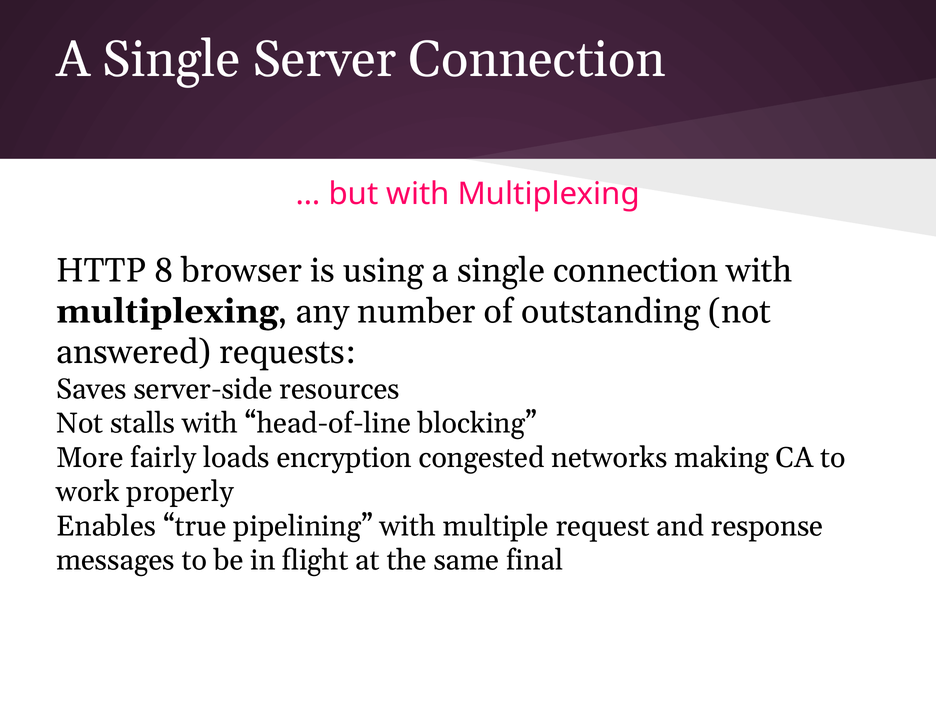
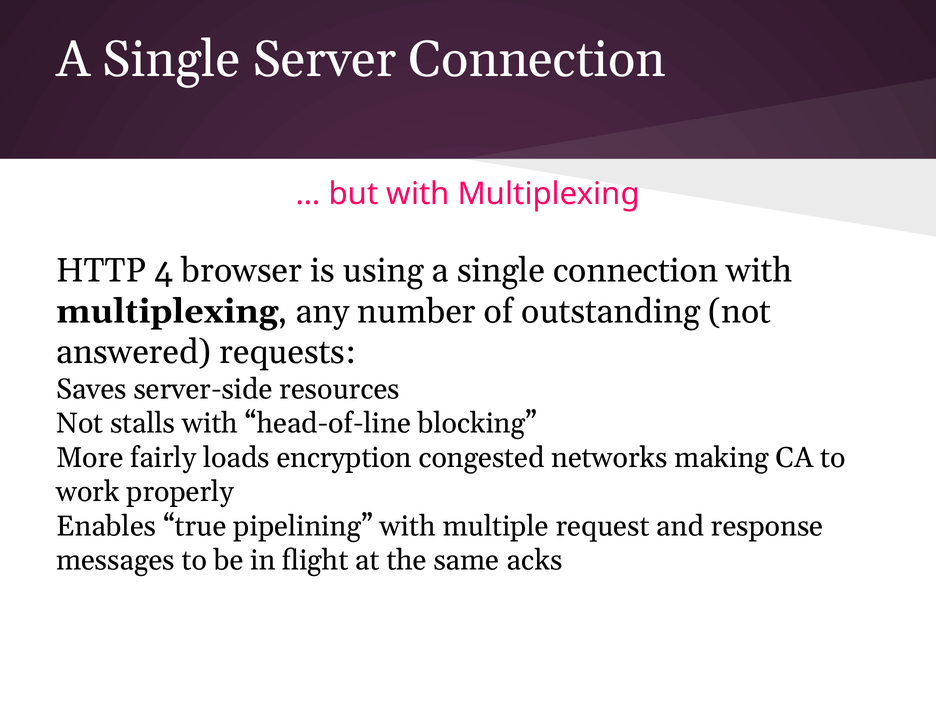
8: 8 -> 4
final: final -> acks
